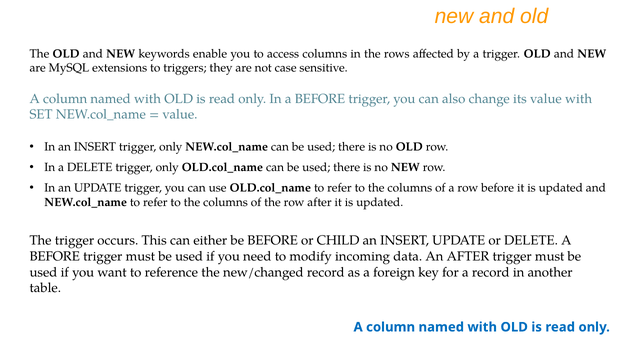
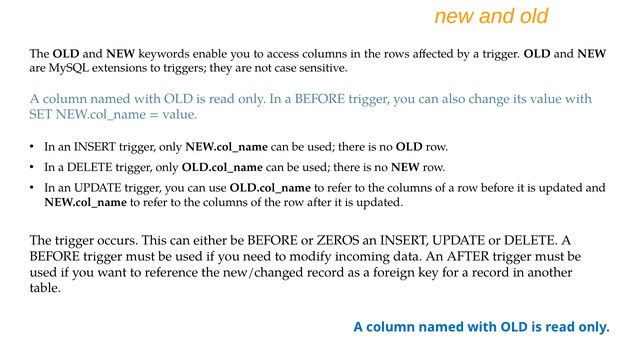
CHILD: CHILD -> ZEROS
